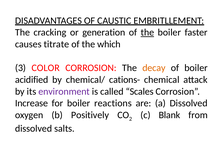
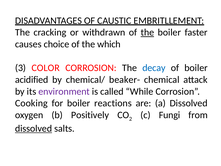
generation: generation -> withdrawn
titrate: titrate -> choice
decay colour: orange -> blue
cations-: cations- -> beaker-
Scales: Scales -> While
Increase: Increase -> Cooking
Blank: Blank -> Fungi
dissolved at (34, 128) underline: none -> present
